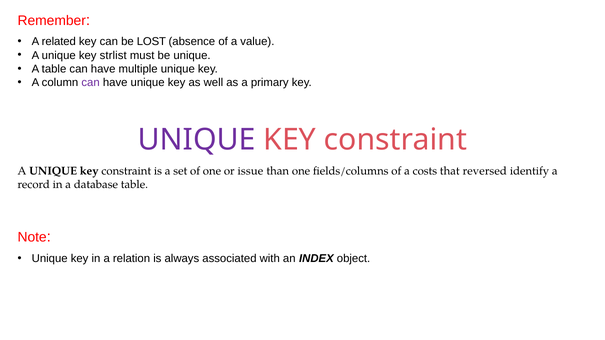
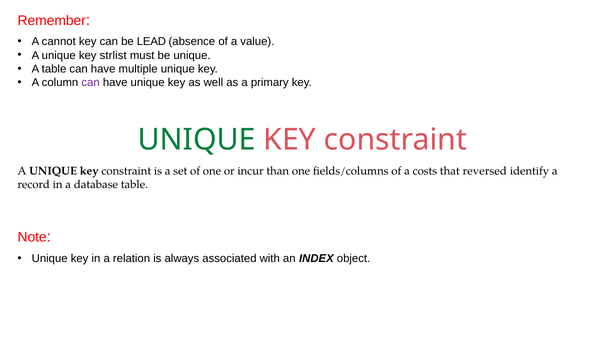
related: related -> cannot
LOST: LOST -> LEAD
UNIQUE at (197, 140) colour: purple -> green
issue: issue -> incur
